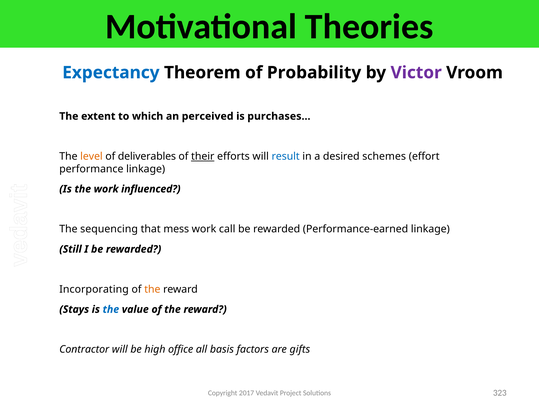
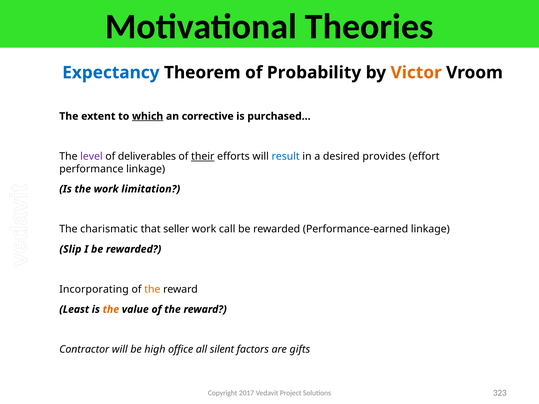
Victor colour: purple -> orange
which underline: none -> present
perceived: perceived -> corrective
purchases…: purchases… -> purchased…
level colour: orange -> purple
schemes: schemes -> provides
influenced: influenced -> limitation
sequencing: sequencing -> charismatic
mess: mess -> seller
Still: Still -> Slip
Stays: Stays -> Least
the at (111, 310) colour: blue -> orange
basis: basis -> silent
